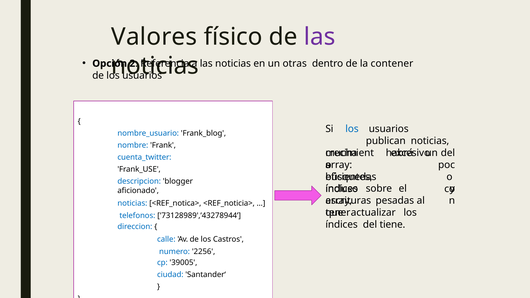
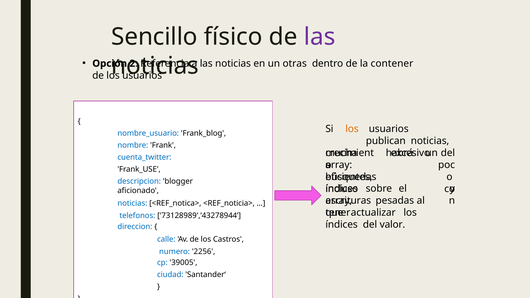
Valores: Valores -> Sencillo
los at (352, 129) colour: blue -> orange
tiene: tiene -> valor
